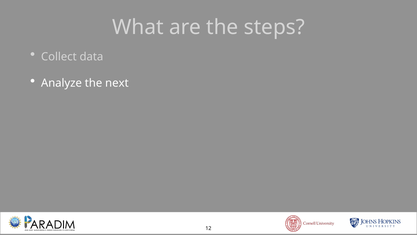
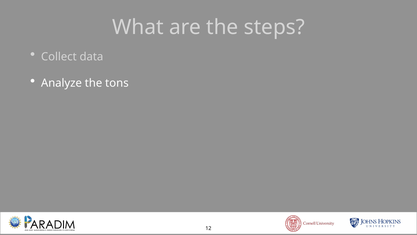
next: next -> tons
